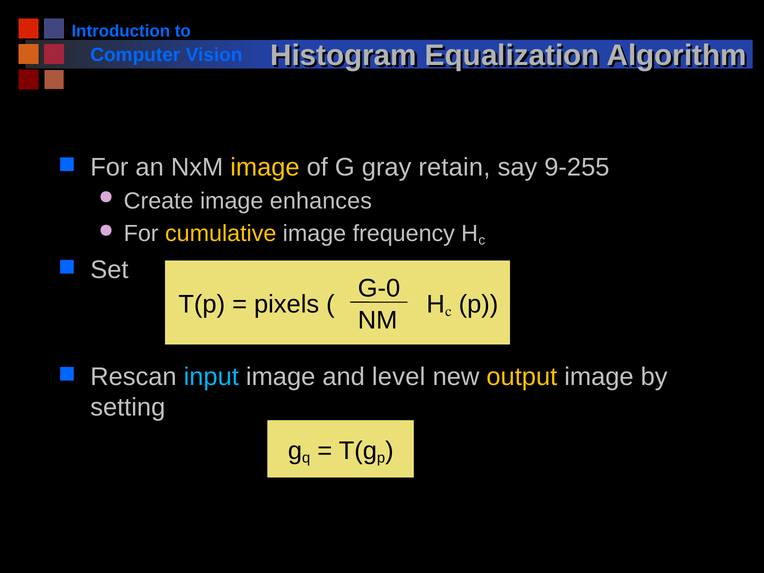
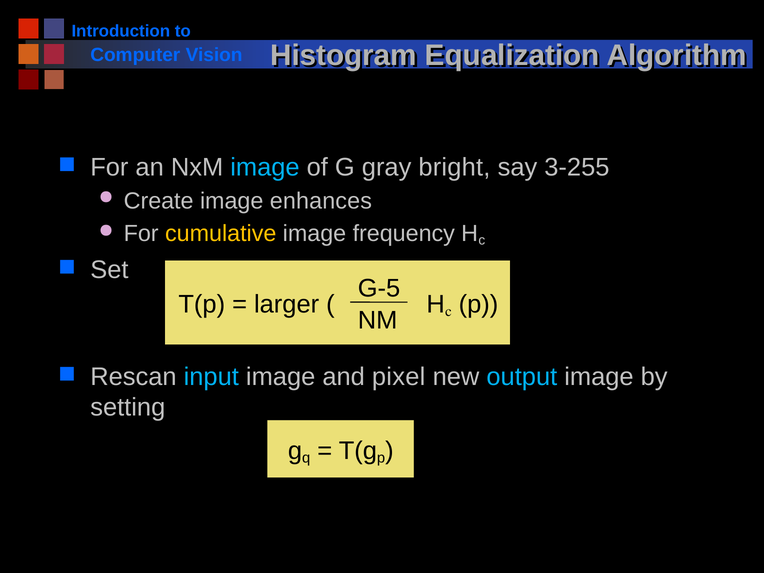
image at (265, 167) colour: yellow -> light blue
retain: retain -> bright
9-255: 9-255 -> 3-255
G-0: G-0 -> G-5
pixels: pixels -> larger
level: level -> pixel
output colour: yellow -> light blue
